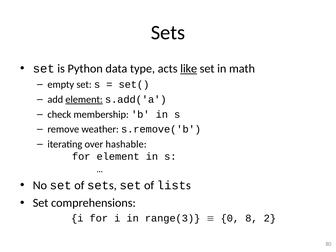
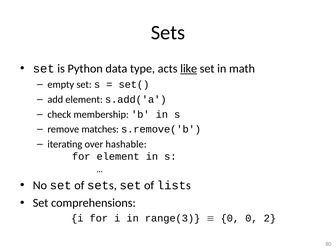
element at (84, 99) underline: present -> none
weather: weather -> matches
0 8: 8 -> 0
